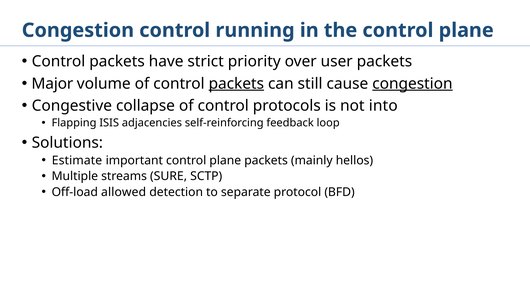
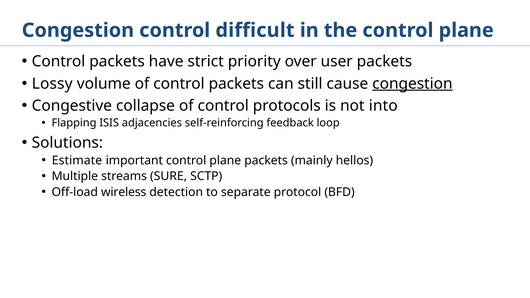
running: running -> difficult
Major: Major -> Lossy
packets at (236, 84) underline: present -> none
allowed: allowed -> wireless
